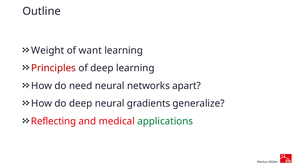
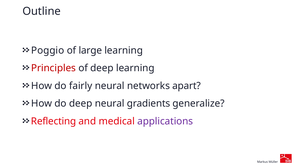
Weight: Weight -> Poggio
want: want -> large
need: need -> fairly
applications colour: green -> purple
